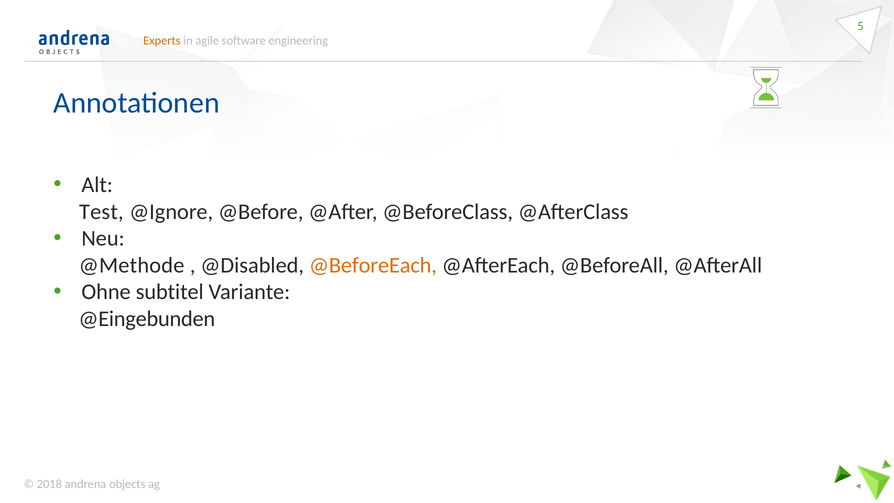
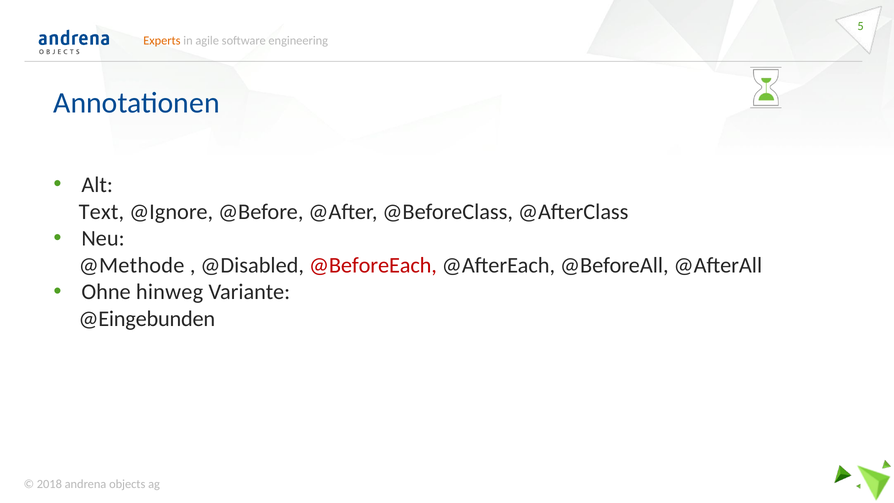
Test: Test -> Text
@BeforeEach colour: orange -> red
subtitel: subtitel -> hinweg
